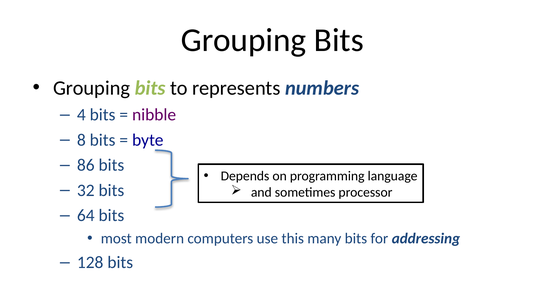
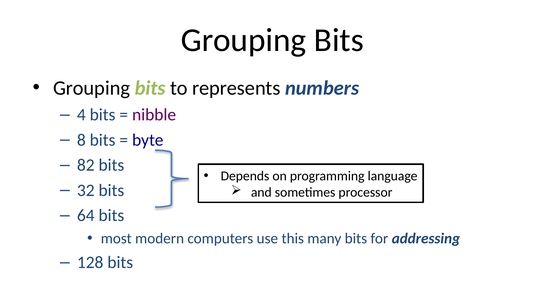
86: 86 -> 82
